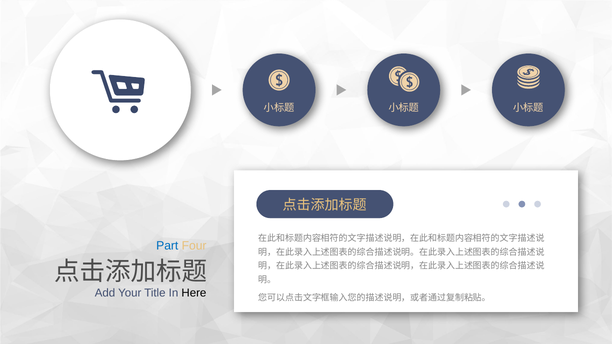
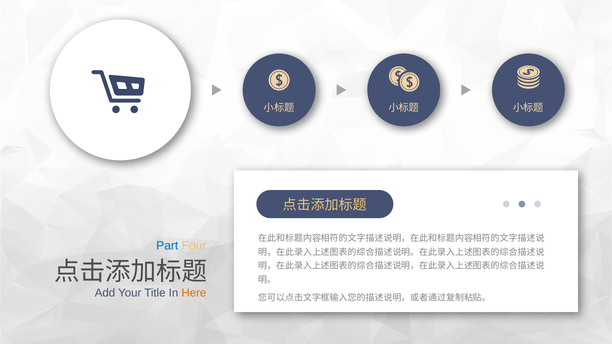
Here colour: black -> orange
